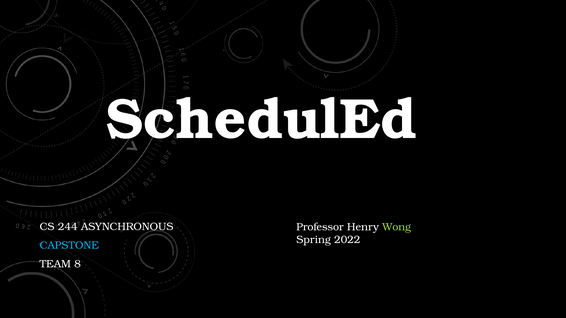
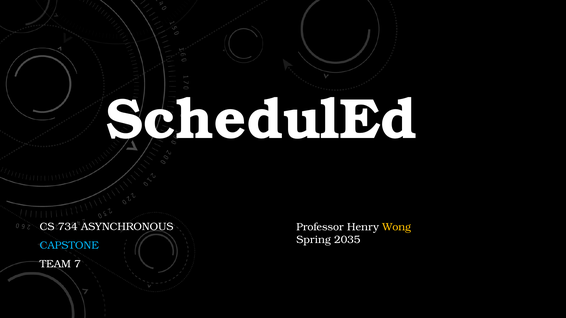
244: 244 -> 734
Wong colour: light green -> yellow
2022: 2022 -> 2035
8: 8 -> 7
